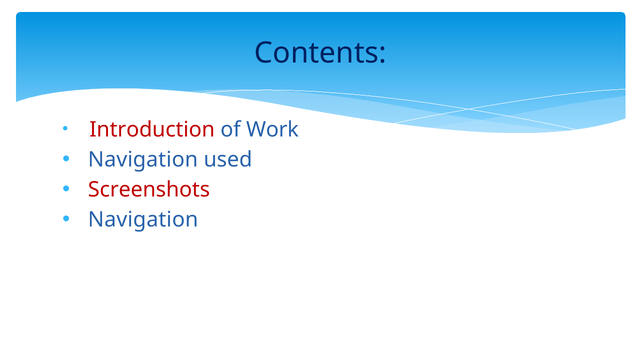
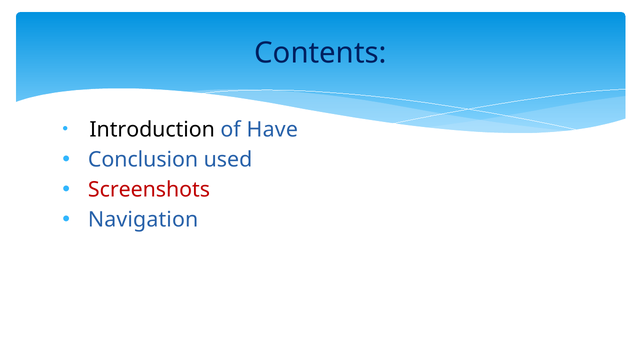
Introduction colour: red -> black
Work: Work -> Have
Navigation at (143, 160): Navigation -> Conclusion
